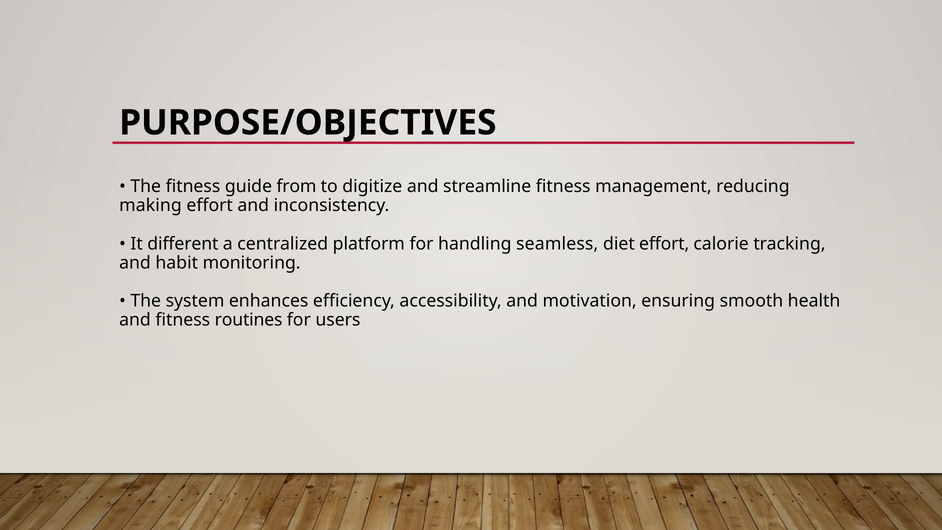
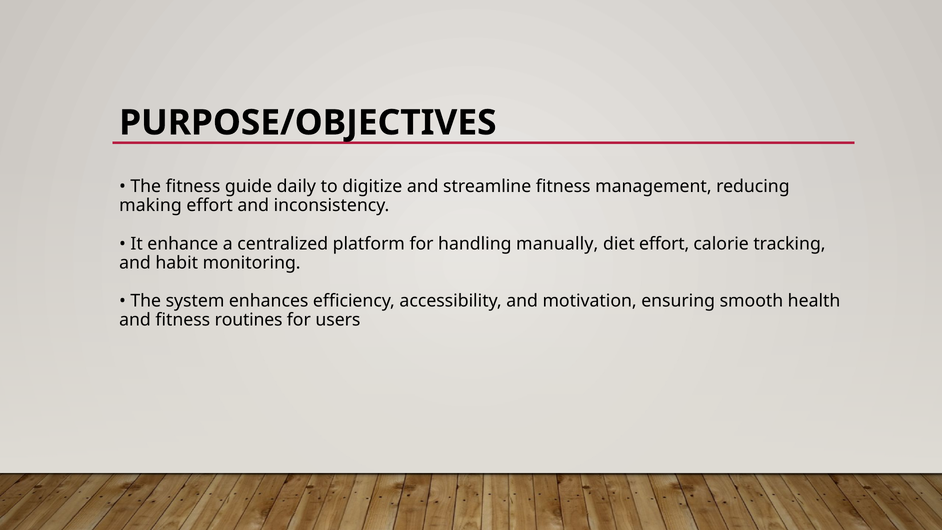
from: from -> daily
different: different -> enhance
seamless: seamless -> manually
